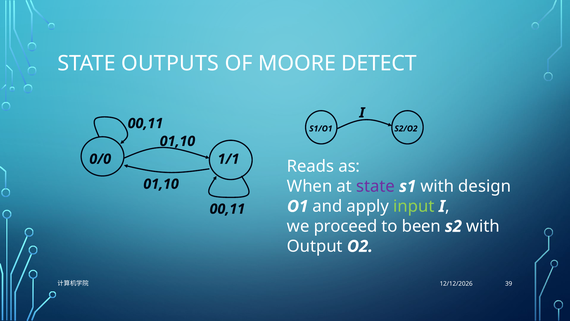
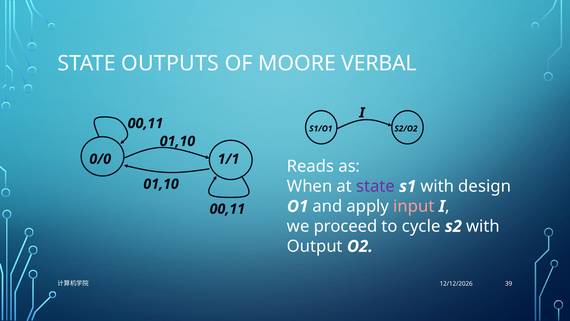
DETECT: DETECT -> VERBAL
input colour: light green -> pink
been: been -> cycle
